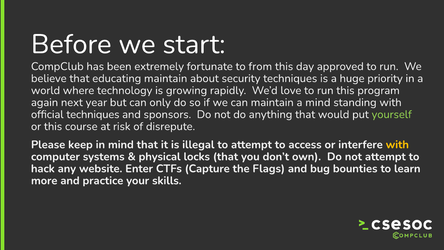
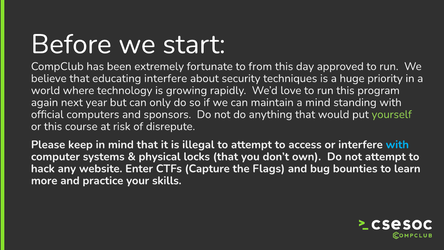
educating maintain: maintain -> interfere
official techniques: techniques -> computers
with at (397, 144) colour: yellow -> light blue
